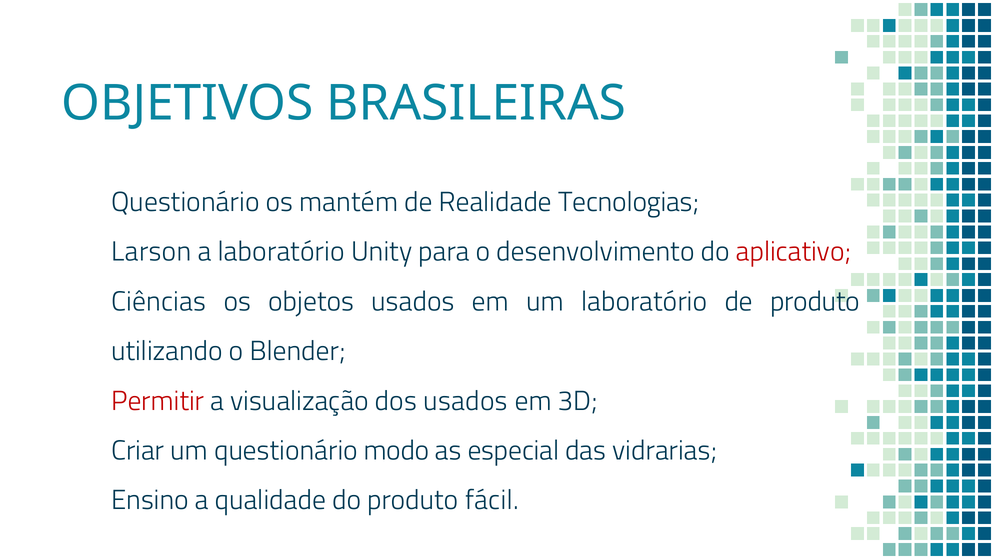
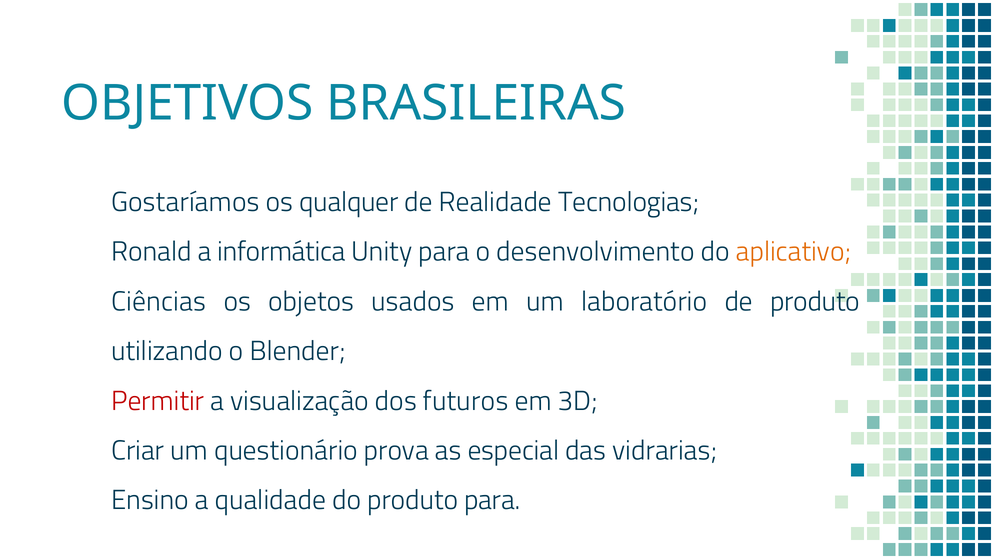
Questionário at (185, 202): Questionário -> Gostaríamos
mantém: mantém -> qualquer
Larson: Larson -> Ronald
a laboratório: laboratório -> informática
aplicativo colour: red -> orange
dos usados: usados -> futuros
modo: modo -> prova
produto fácil: fácil -> para
